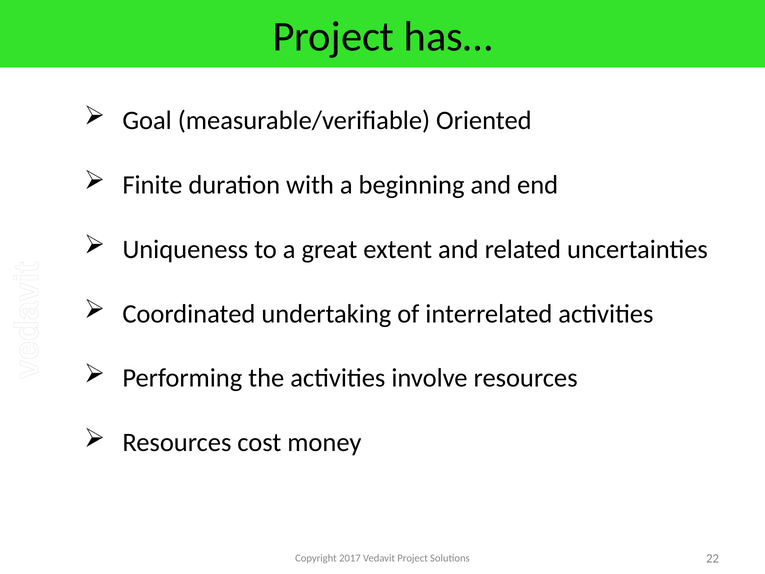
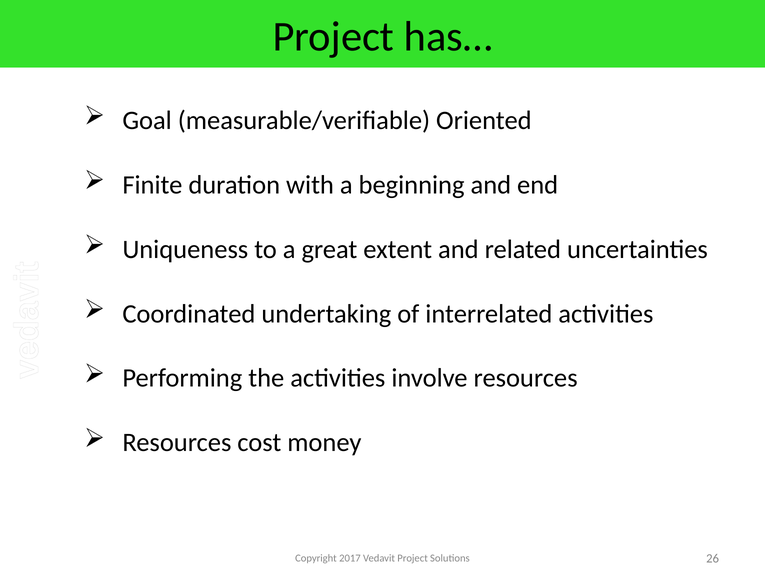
22: 22 -> 26
